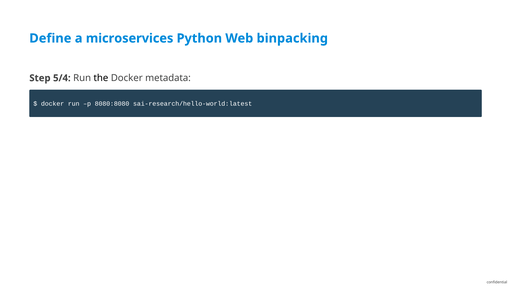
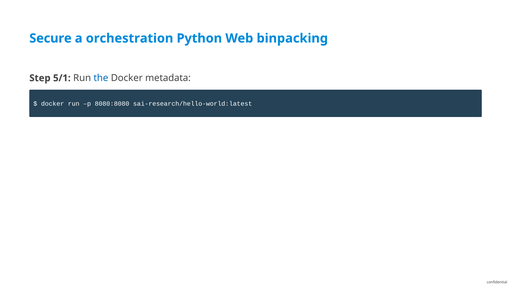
Define: Define -> Secure
microservices: microservices -> orchestration
5/4: 5/4 -> 5/1
the colour: black -> blue
